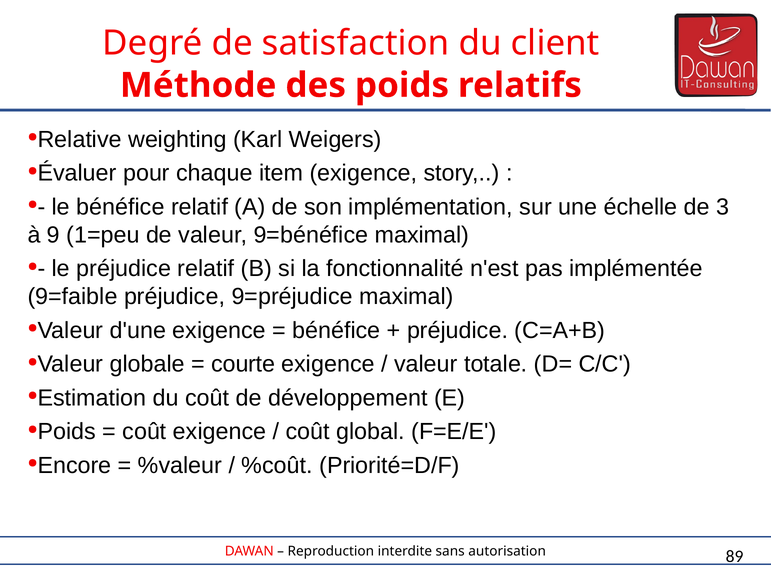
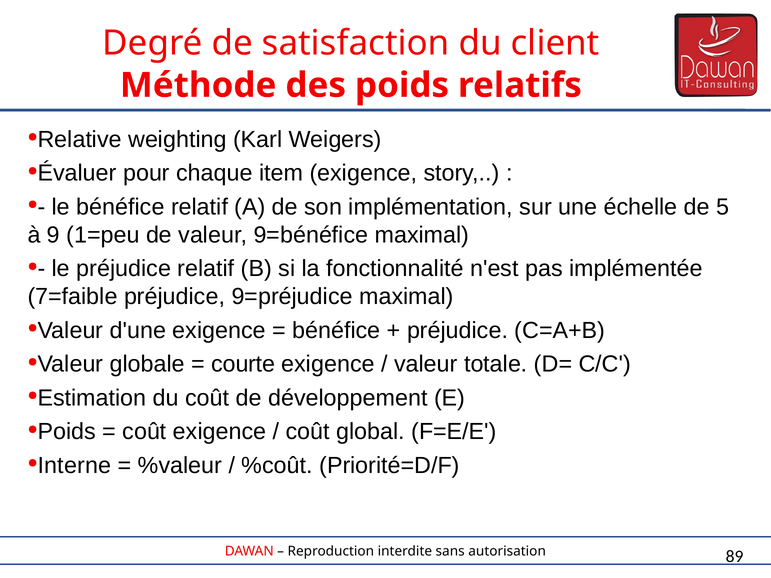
3: 3 -> 5
9=faible: 9=faible -> 7=faible
Encore: Encore -> Interne
